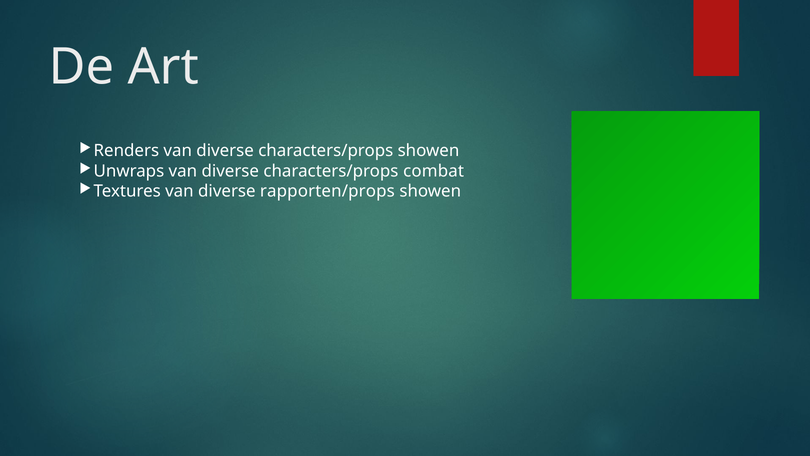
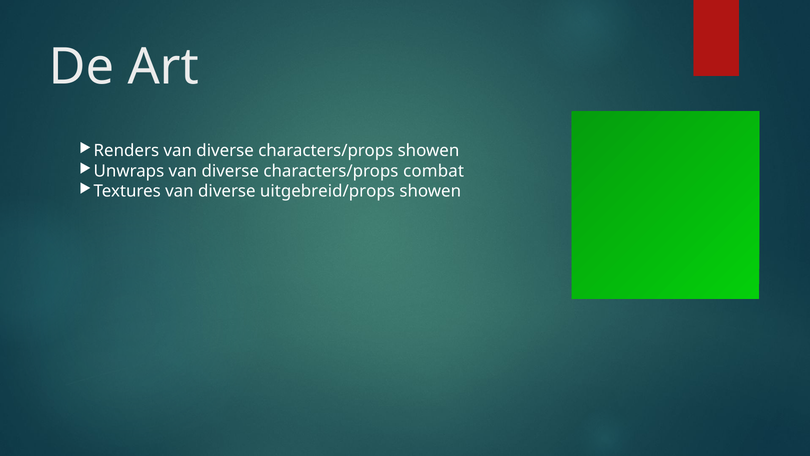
rapporten/props: rapporten/props -> uitgebreid/props
